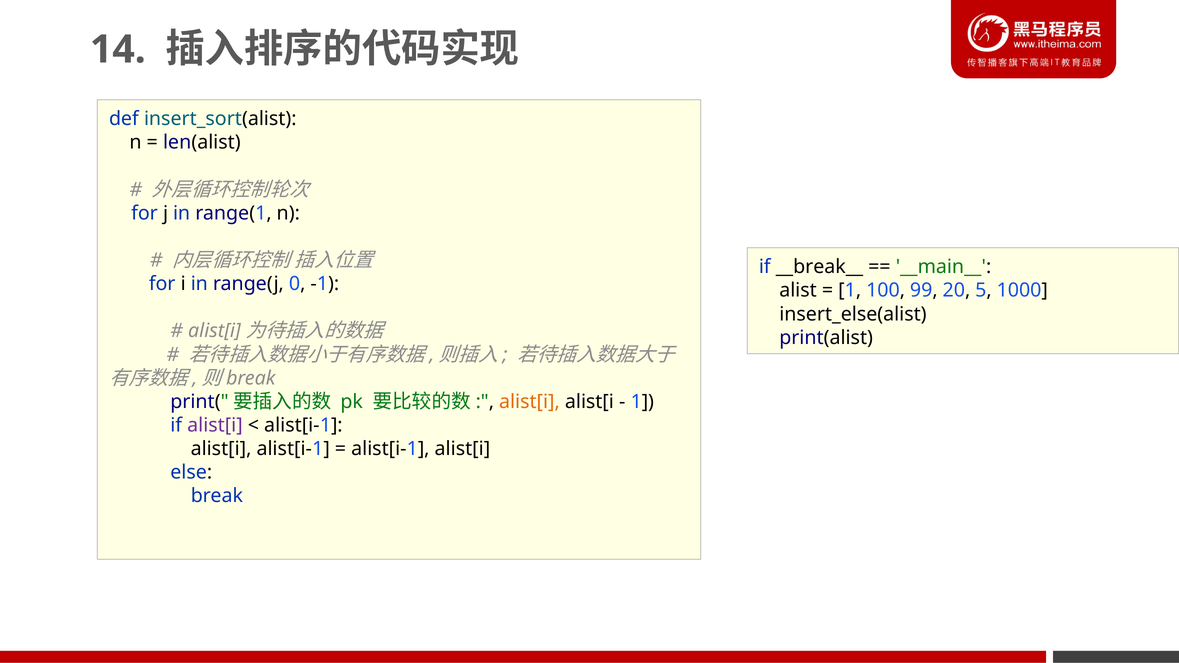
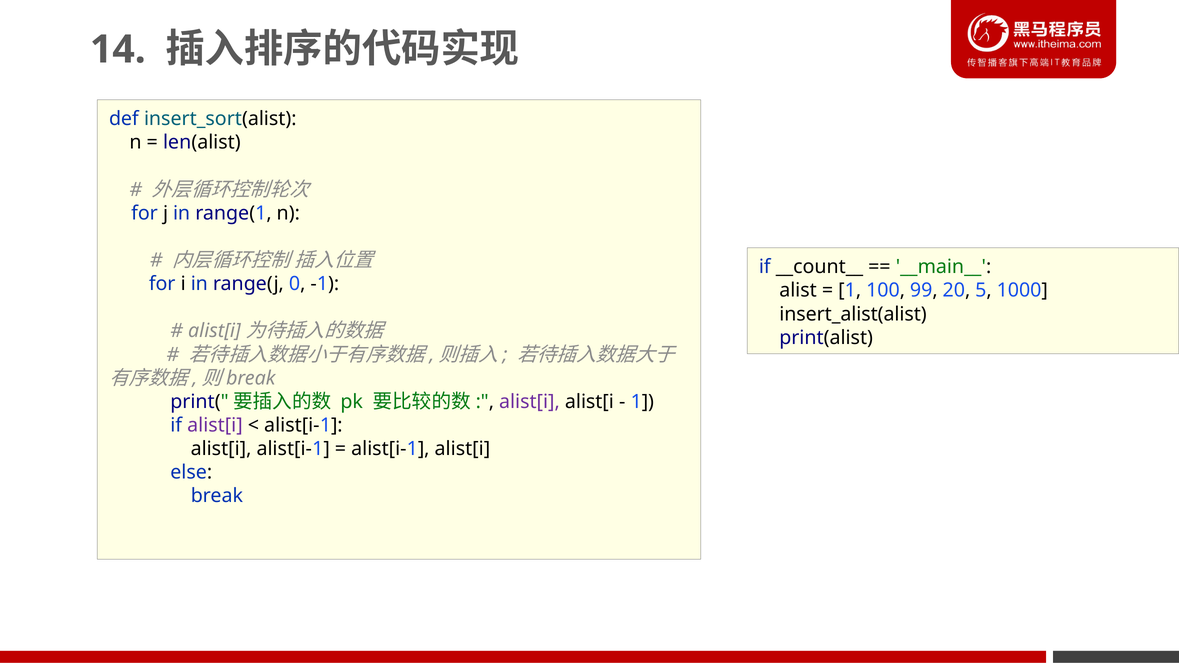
__break__: __break__ -> __count__
insert_else(alist: insert_else(alist -> insert_alist(alist
alist[i at (529, 402) colour: orange -> purple
